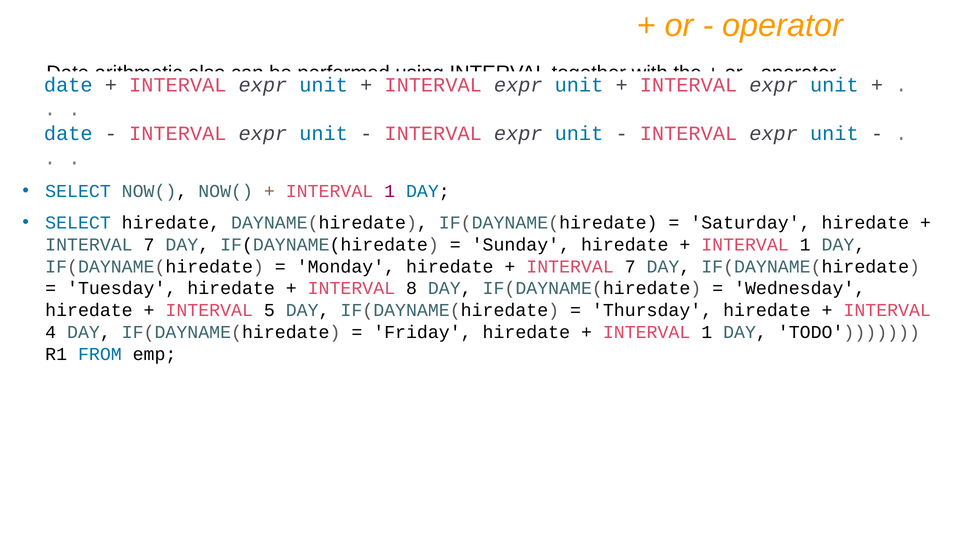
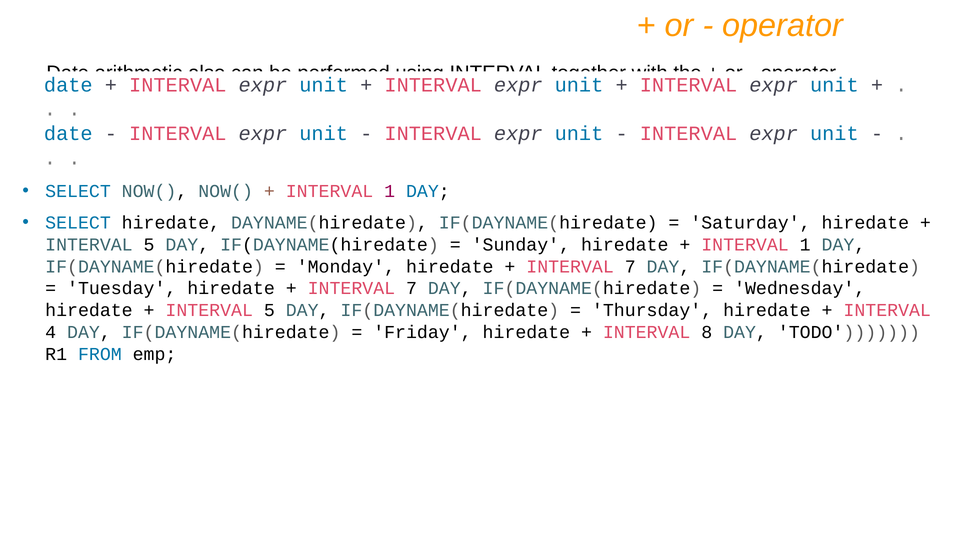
7 at (149, 245): 7 -> 5
8 at (412, 288): 8 -> 7
1 at (707, 332): 1 -> 8
